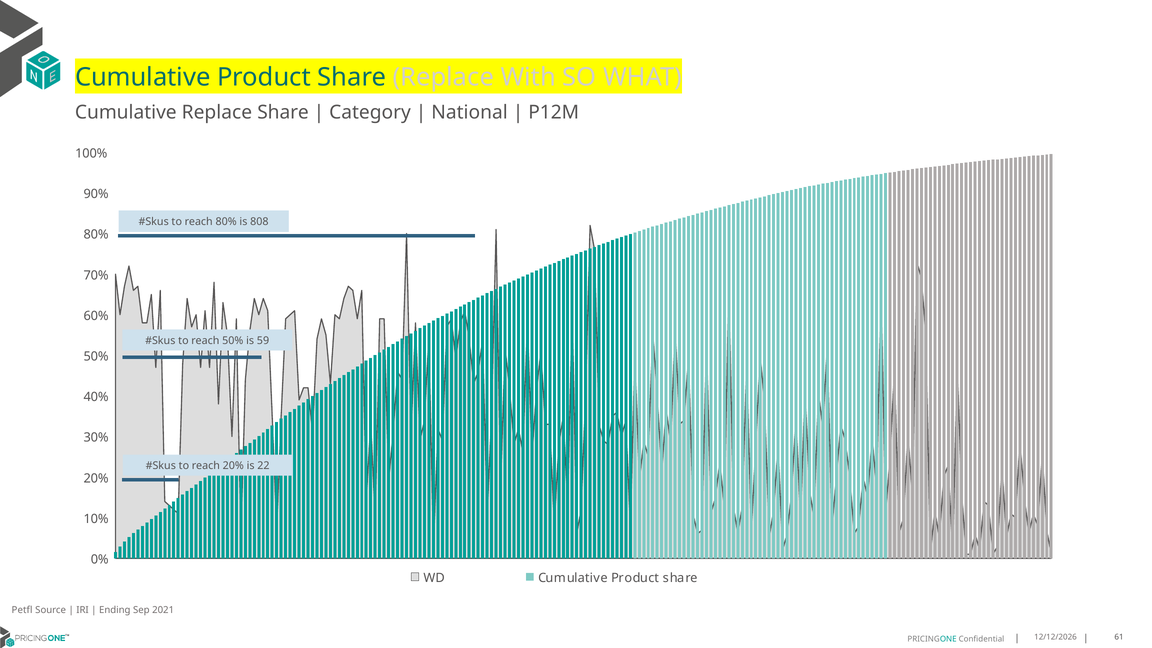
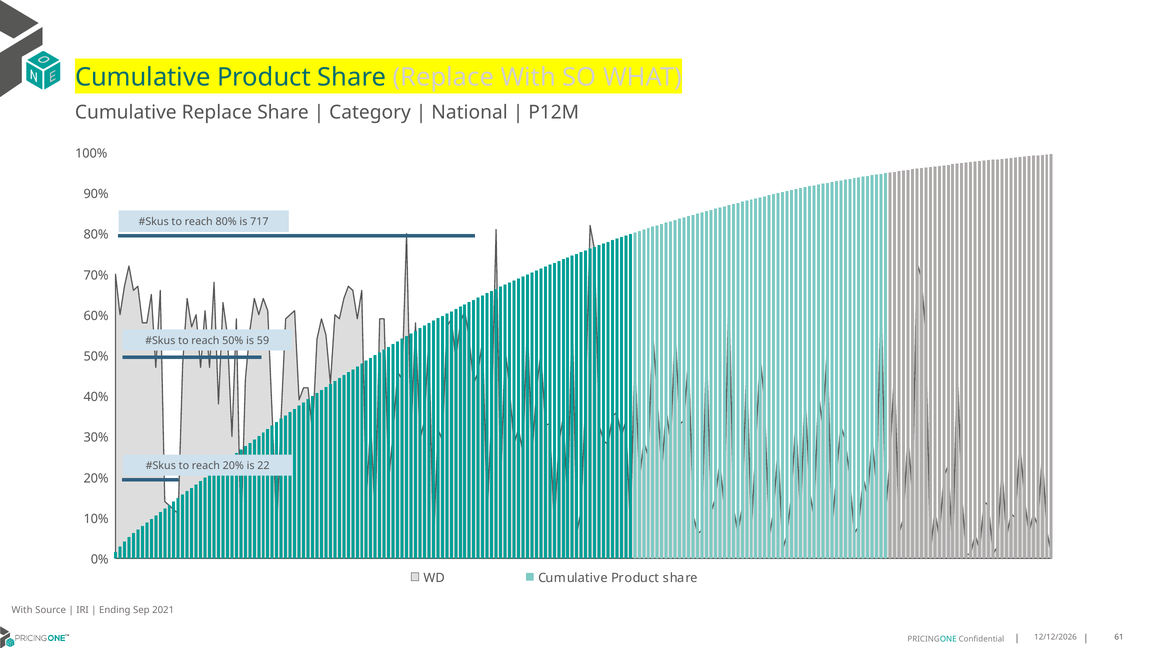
808: 808 -> 717
Petfl at (22, 610): Petfl -> With
